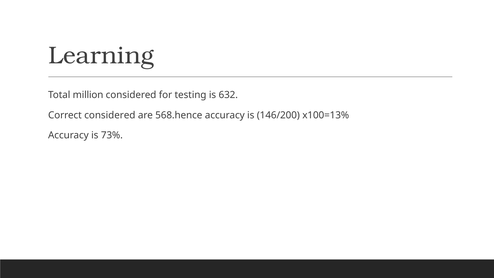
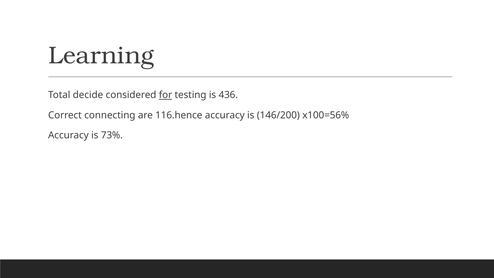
million: million -> decide
for underline: none -> present
632: 632 -> 436
Correct considered: considered -> connecting
568.hence: 568.hence -> 116.hence
x100=13%: x100=13% -> x100=56%
